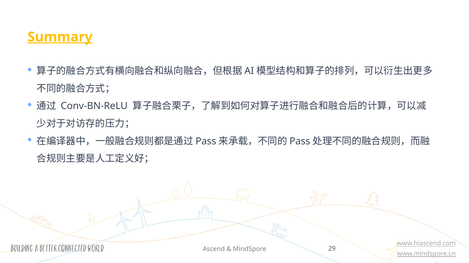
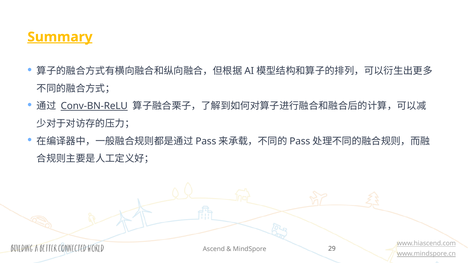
Conv-BN-ReLU underline: none -> present
